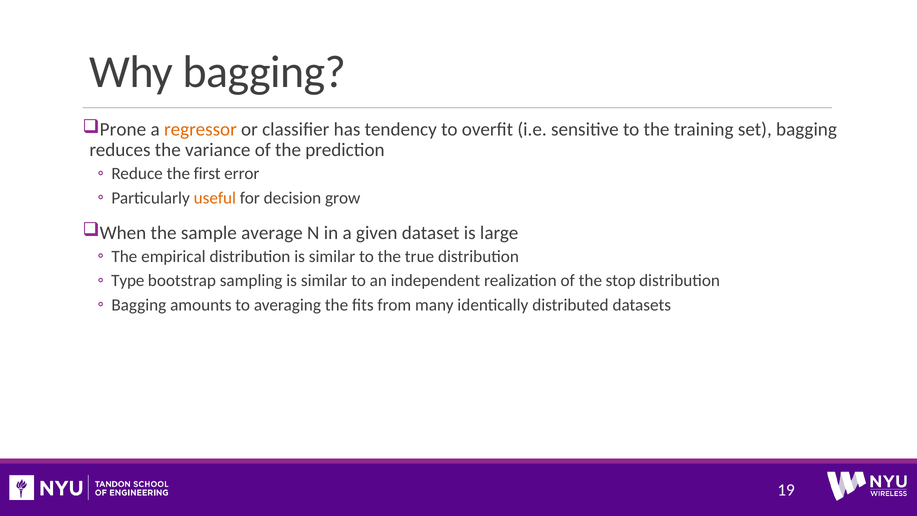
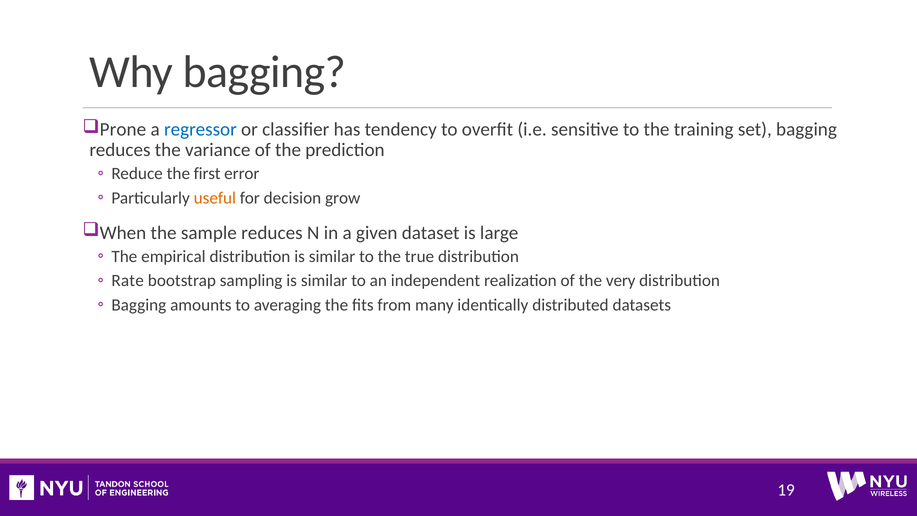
regressor colour: orange -> blue
sample average: average -> reduces
Type: Type -> Rate
stop: stop -> very
